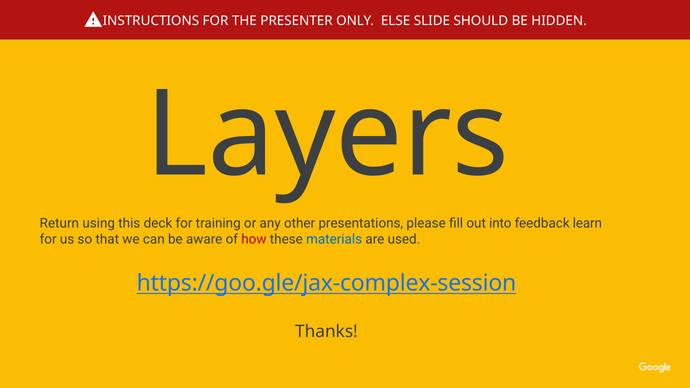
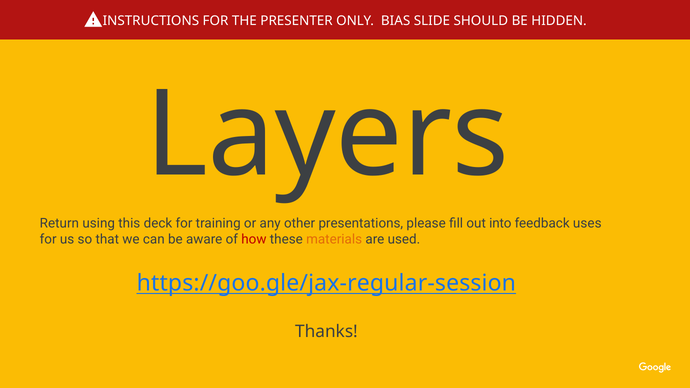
ELSE: ELSE -> BIAS
learn: learn -> uses
materials colour: blue -> orange
https://goo.gle/jax-complex-session: https://goo.gle/jax-complex-session -> https://goo.gle/jax-regular-session
